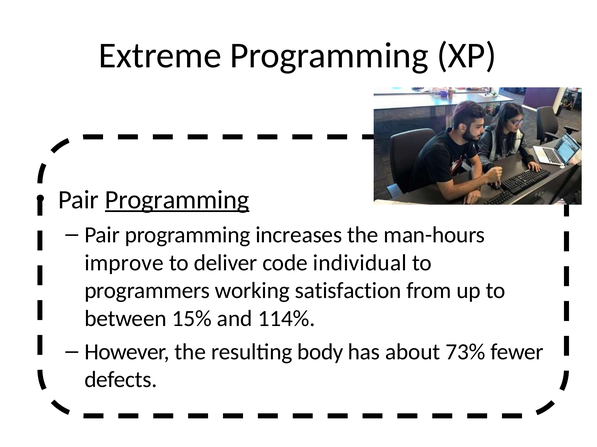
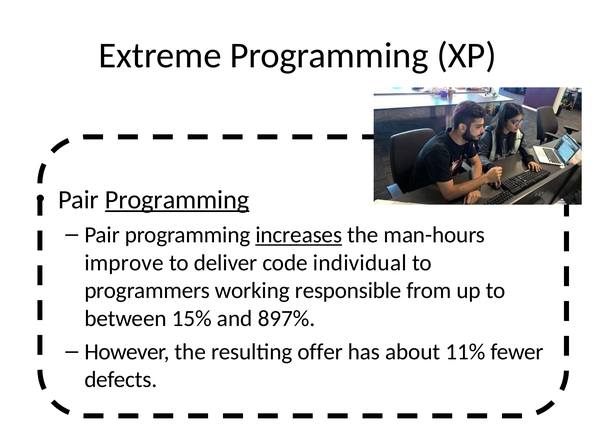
increases underline: none -> present
satisfaction: satisfaction -> responsible
114%: 114% -> 897%
body: body -> offer
73%: 73% -> 11%
